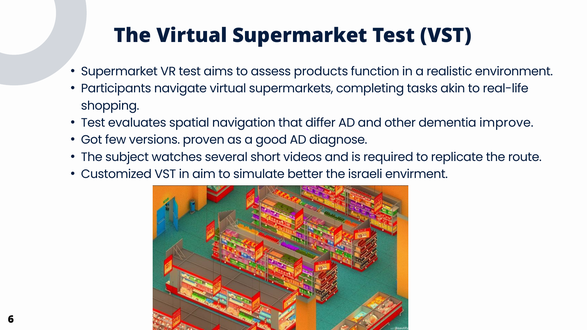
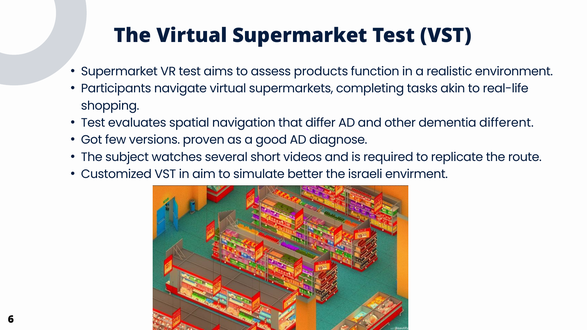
improve: improve -> different
